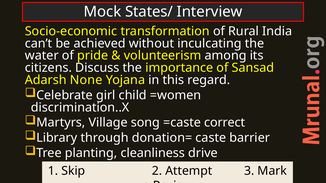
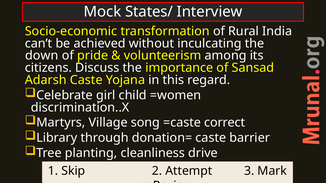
water: water -> down
Adarsh None: None -> Caste
